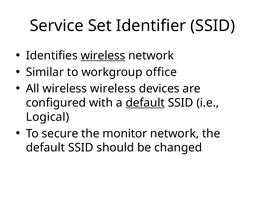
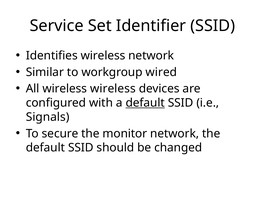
wireless at (103, 56) underline: present -> none
office: office -> wired
Logical: Logical -> Signals
